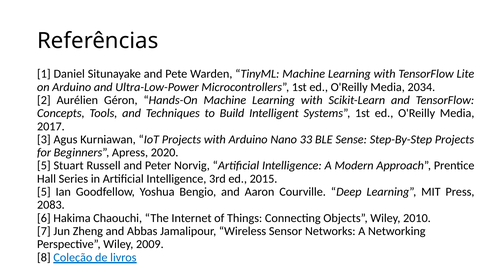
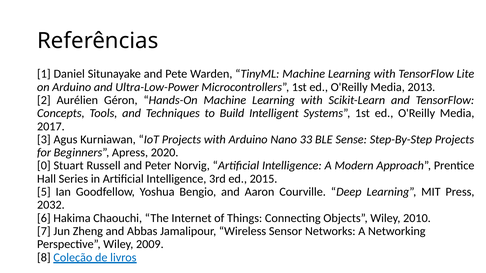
2034: 2034 -> 2013
5 at (44, 166): 5 -> 0
2083: 2083 -> 2032
